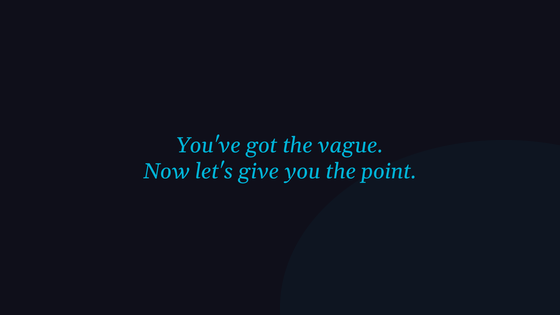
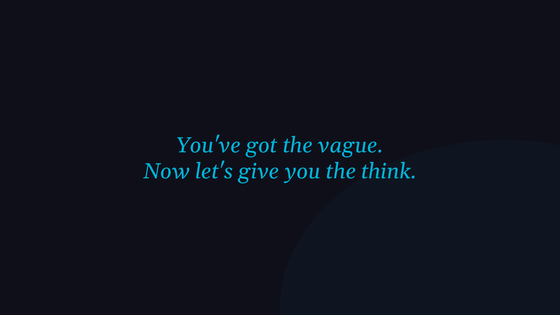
point: point -> think
